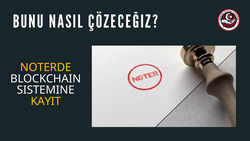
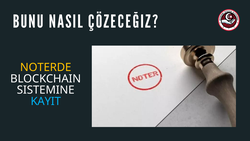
KAYIT colour: yellow -> light blue
